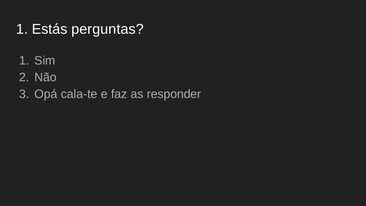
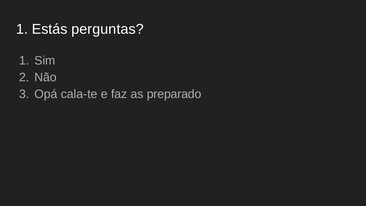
responder: responder -> preparado
